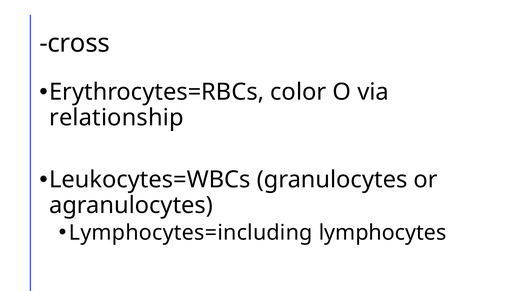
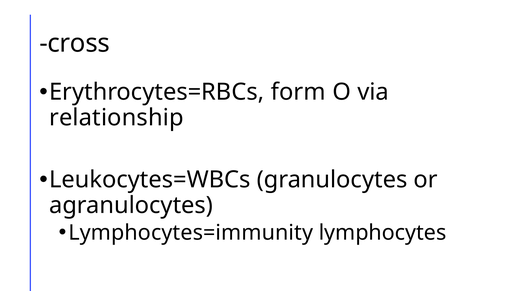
color: color -> form
Lymphocytes=including: Lymphocytes=including -> Lymphocytes=immunity
